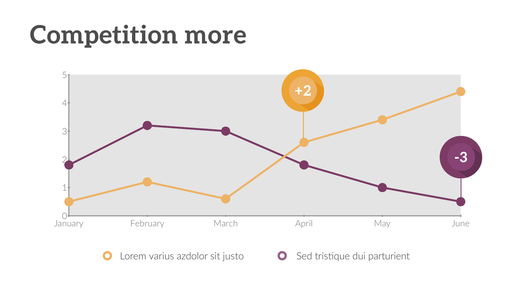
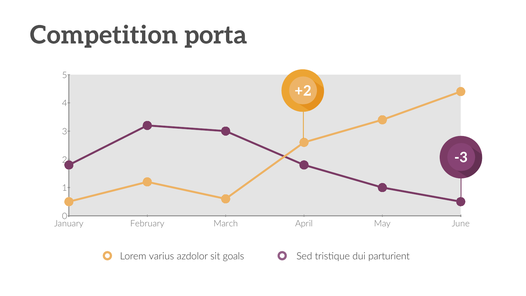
more: more -> porta
justo: justo -> goals
